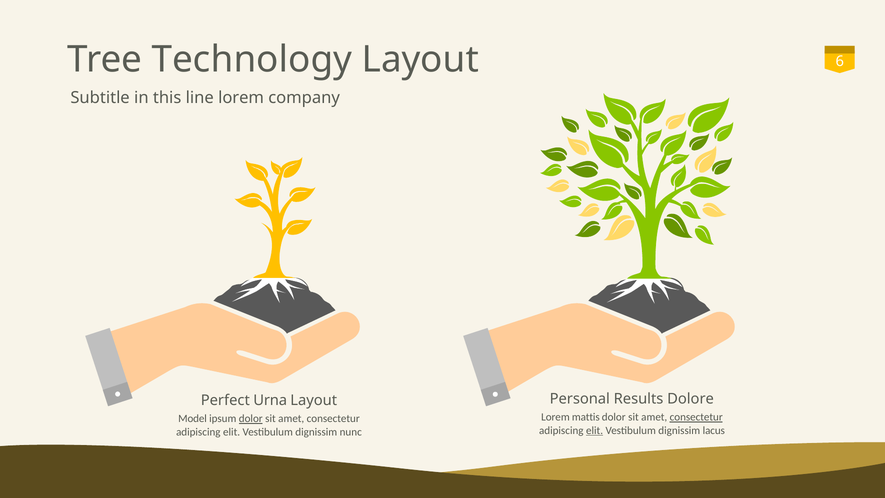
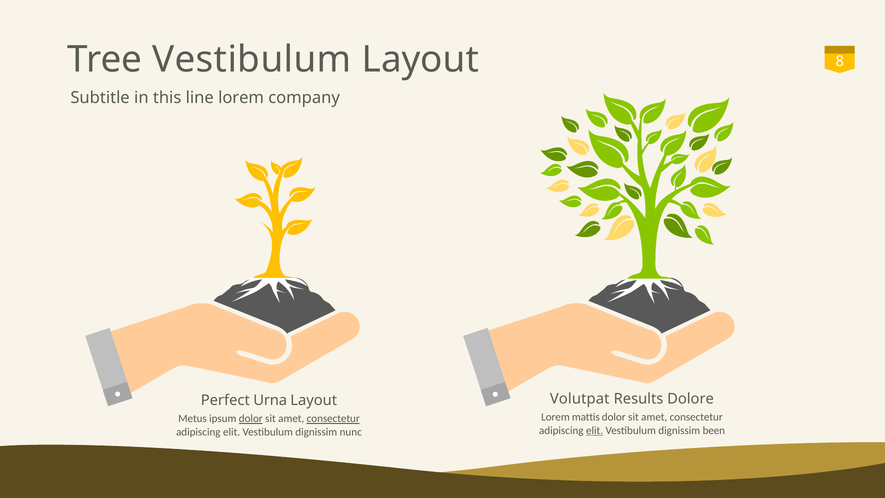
Tree Technology: Technology -> Vestibulum
6: 6 -> 8
Personal: Personal -> Volutpat
consectetur at (696, 417) underline: present -> none
Model: Model -> Metus
consectetur at (333, 419) underline: none -> present
lacus: lacus -> been
